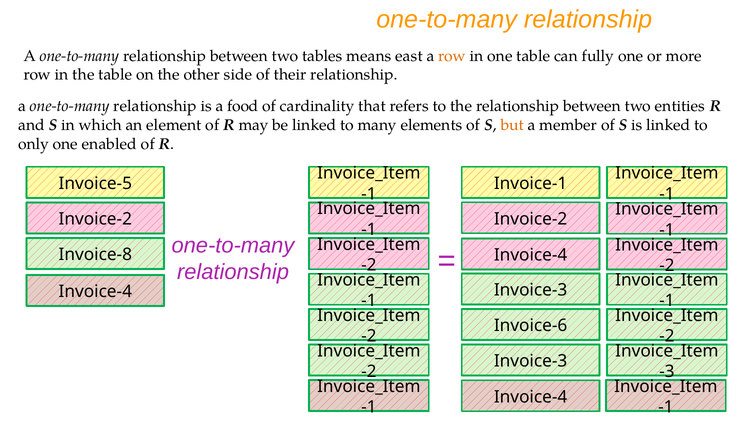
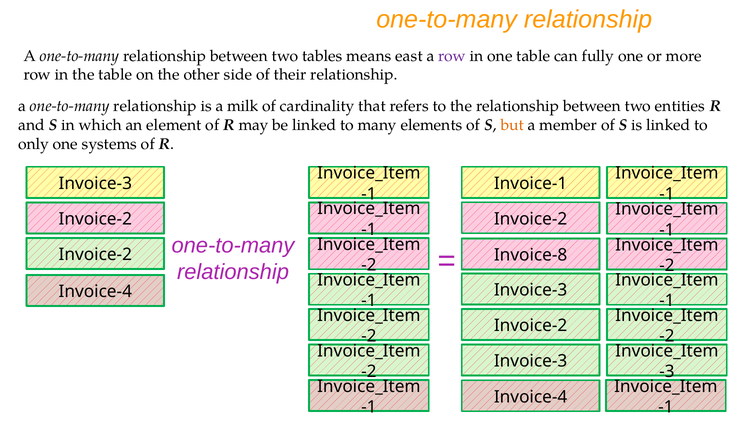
row at (452, 56) colour: orange -> purple
food: food -> milk
enabled: enabled -> systems
Invoice-5 at (95, 184): Invoice-5 -> Invoice-3
Invoice-8 at (95, 255): Invoice-8 -> Invoice-2
Invoice-4 at (531, 255): Invoice-4 -> Invoice-8
Invoice-6 at (531, 326): Invoice-6 -> Invoice-2
